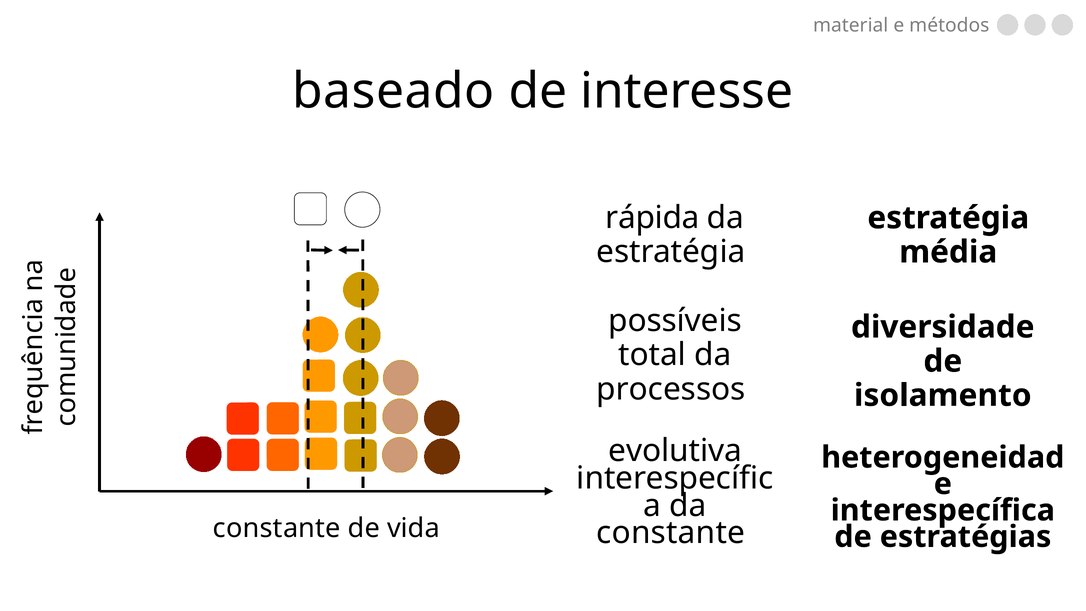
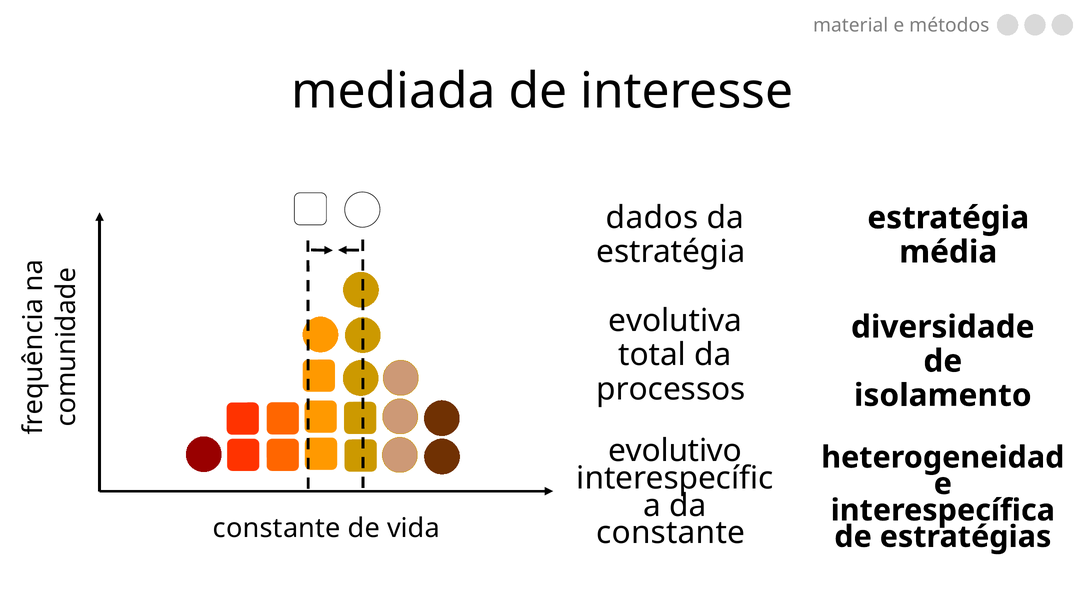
baseado: baseado -> mediada
rápida: rápida -> dados
possíveis: possíveis -> evolutiva
evolutiva: evolutiva -> evolutivo
